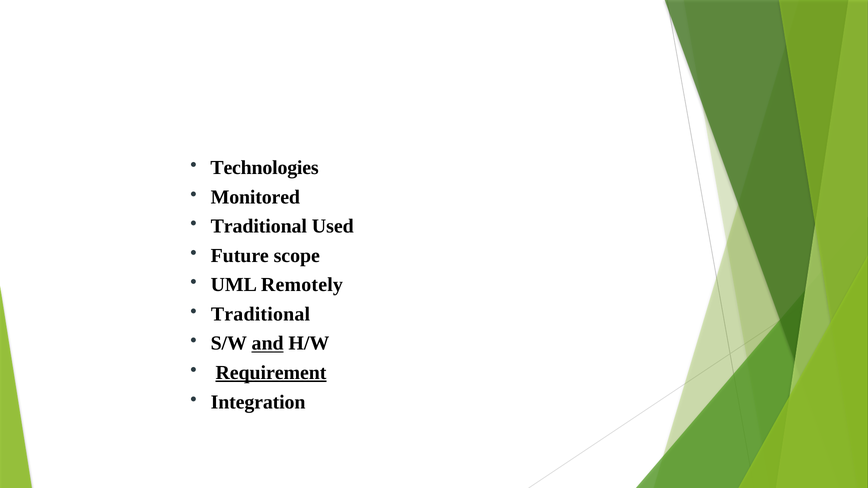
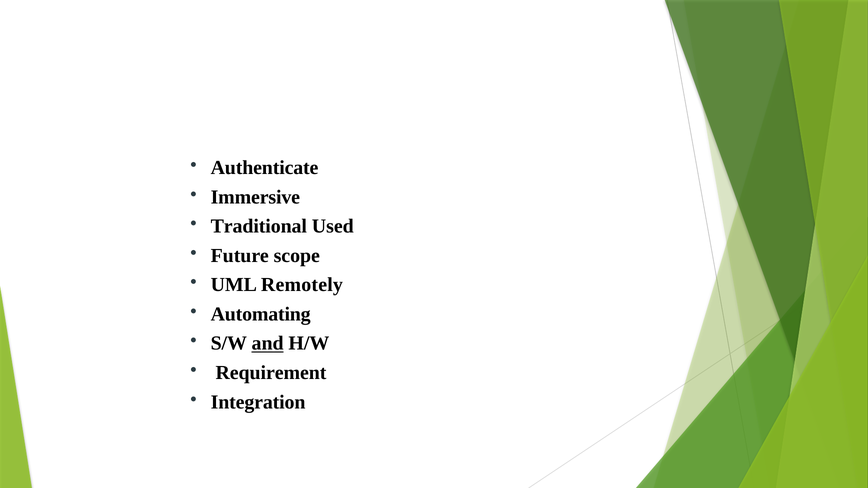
Technologies: Technologies -> Authenticate
Monitored: Monitored -> Immersive
Traditional at (260, 314): Traditional -> Automating
Requirement underline: present -> none
